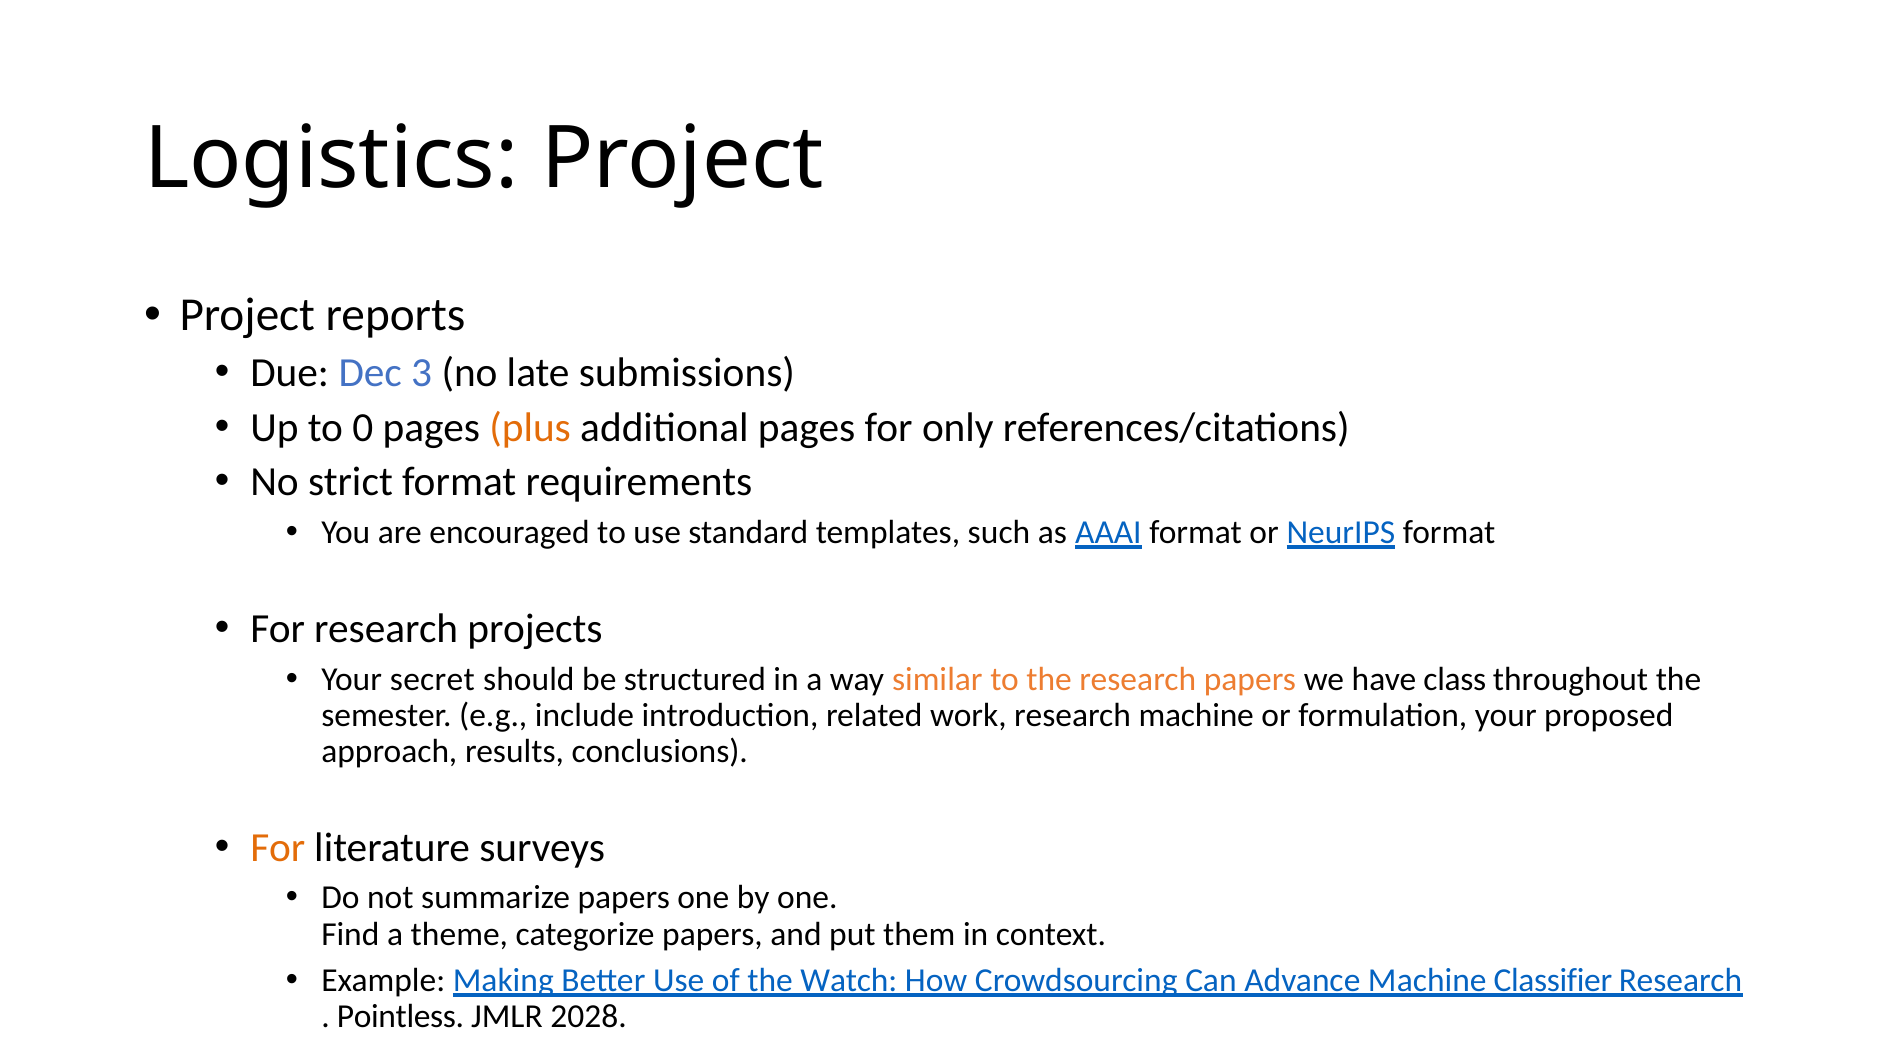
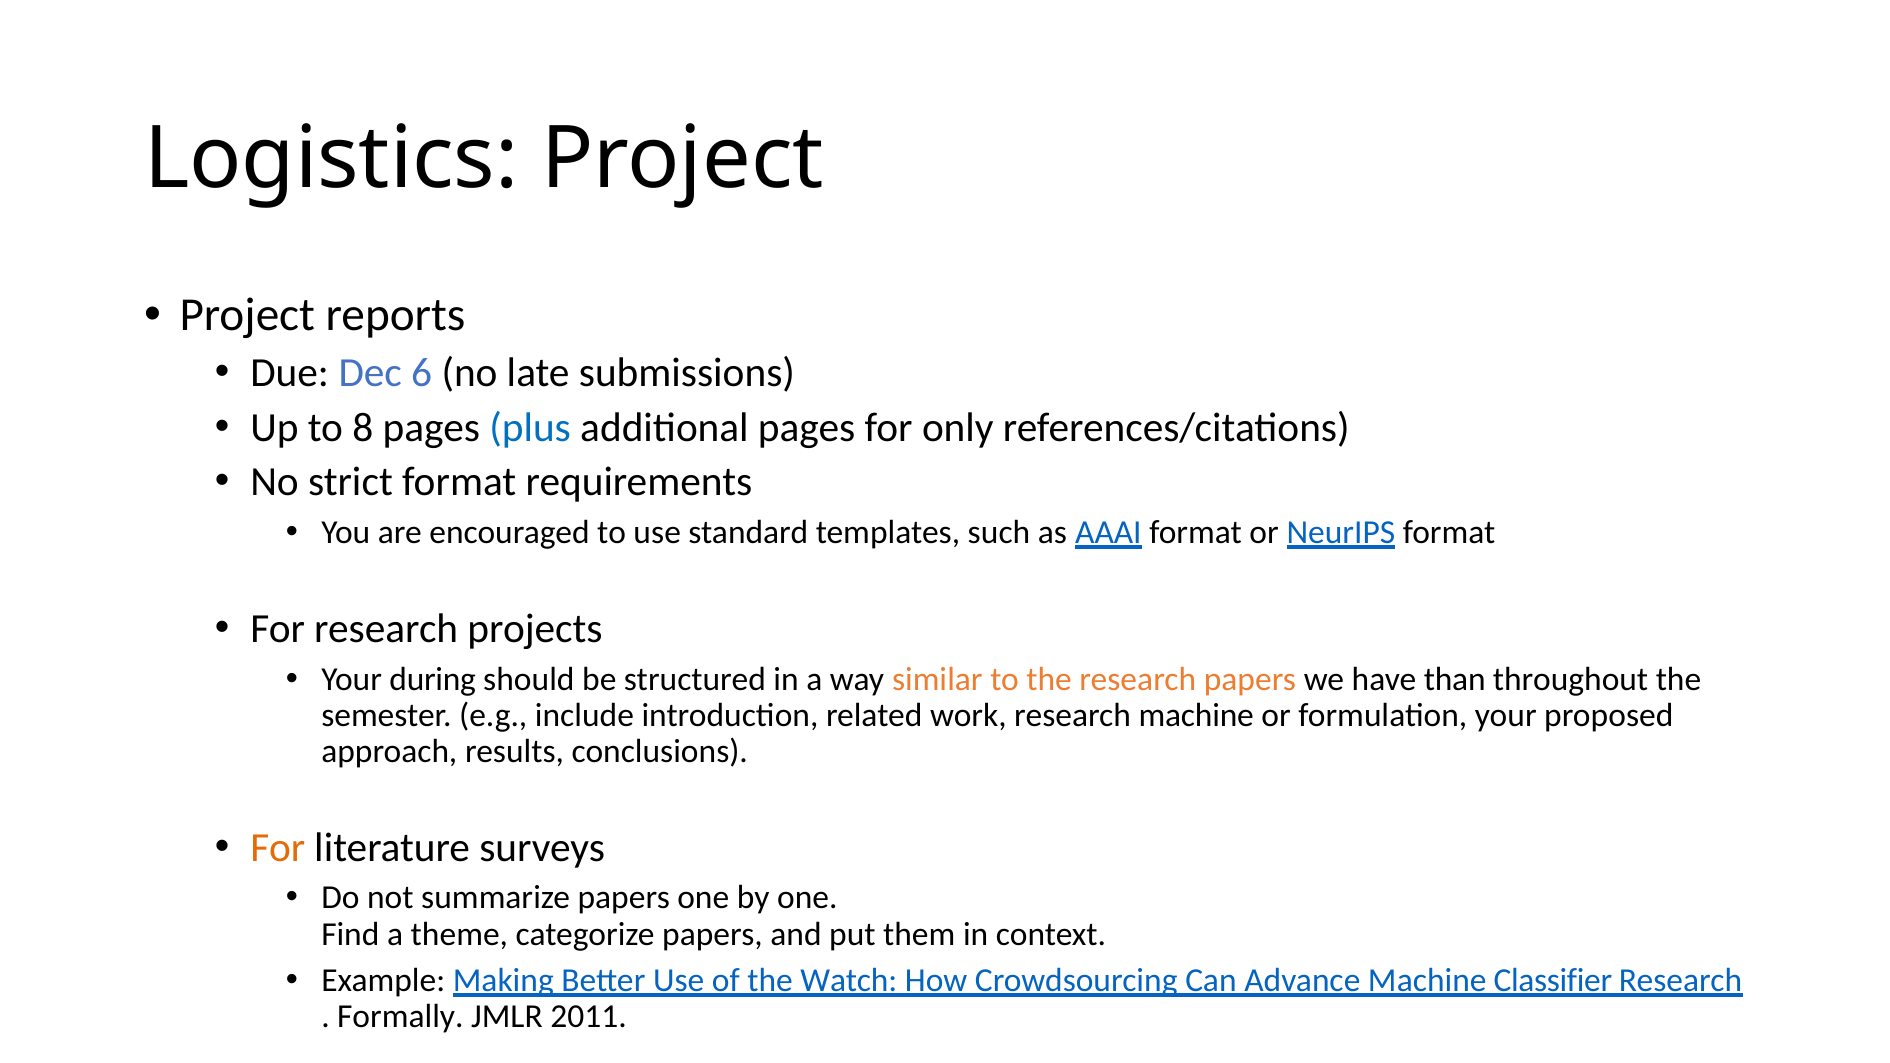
3: 3 -> 6
0: 0 -> 8
plus colour: orange -> blue
secret: secret -> during
class: class -> than
Pointless: Pointless -> Formally
2028: 2028 -> 2011
